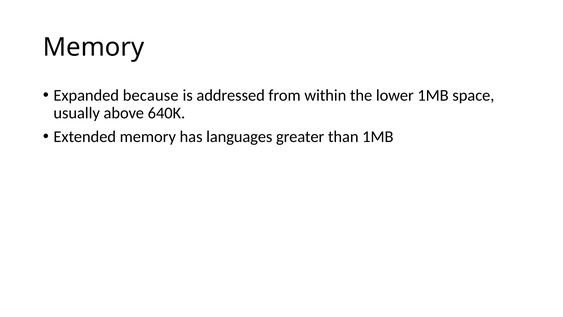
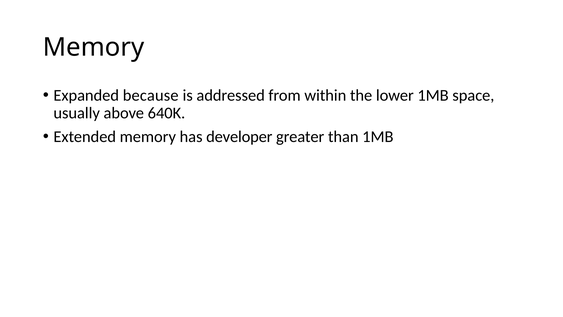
languages: languages -> developer
